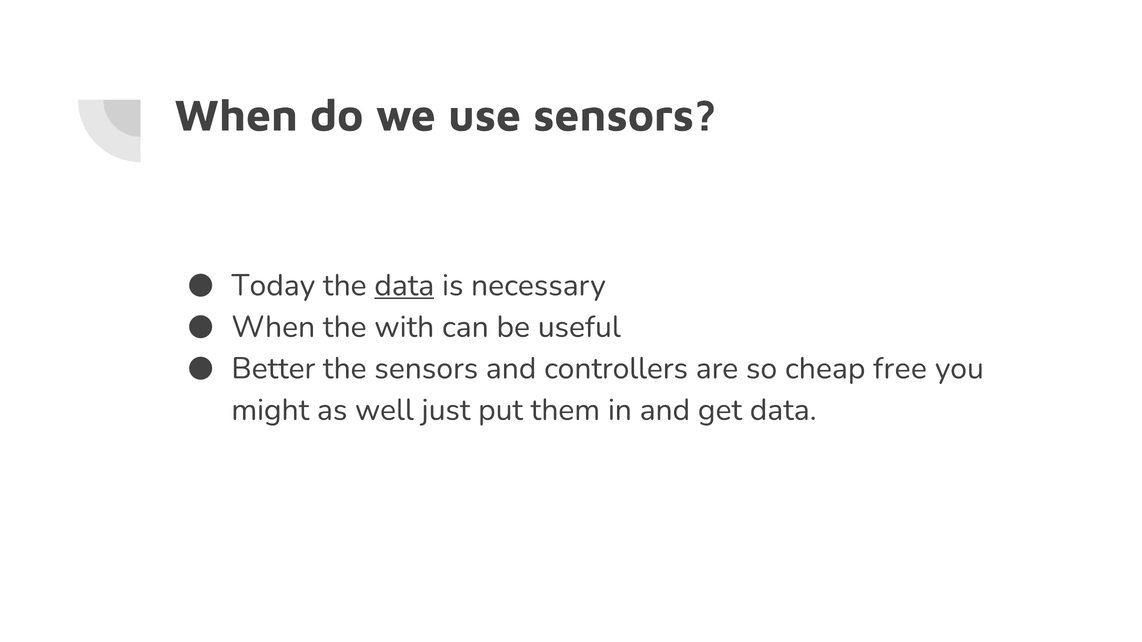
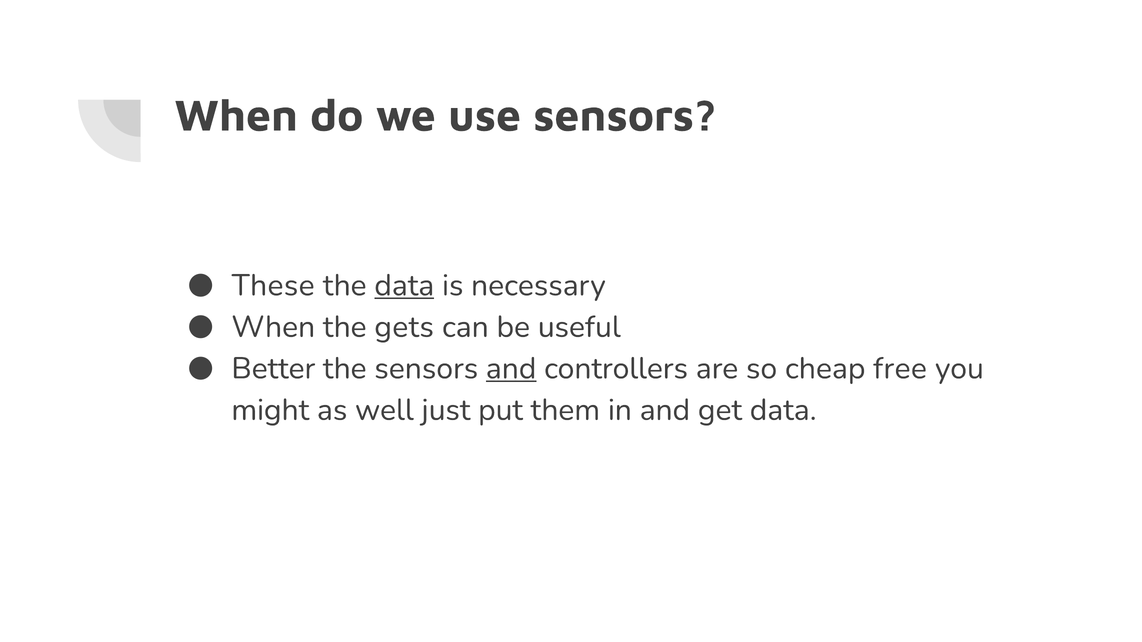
Today: Today -> These
with: with -> gets
and at (511, 369) underline: none -> present
